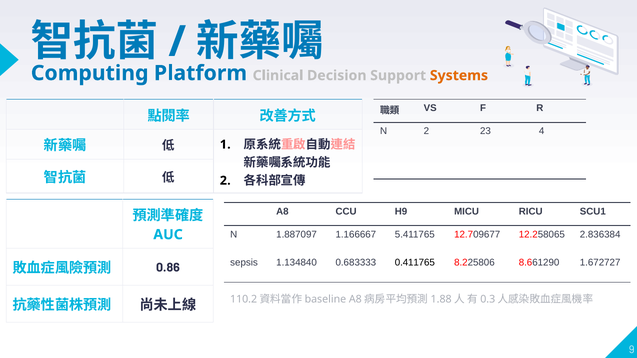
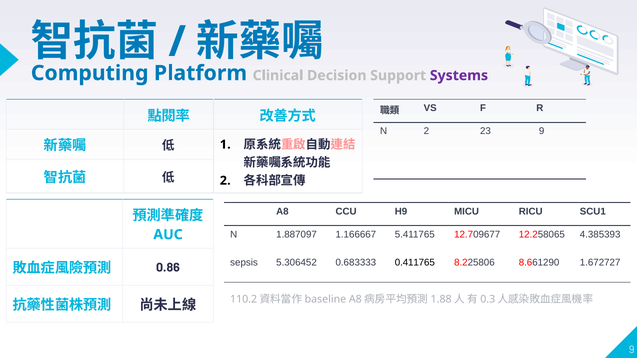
Systems colour: orange -> purple
23 4: 4 -> 9
2.836384: 2.836384 -> 4.385393
1.134840: 1.134840 -> 5.306452
